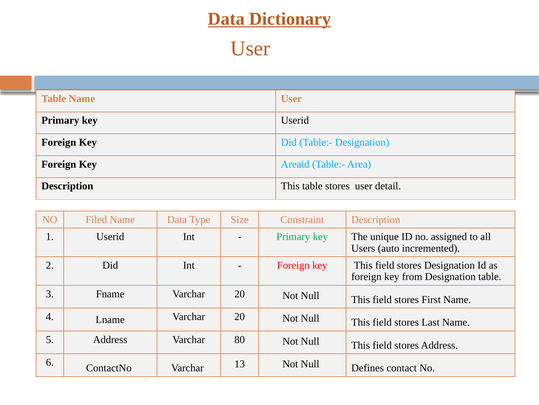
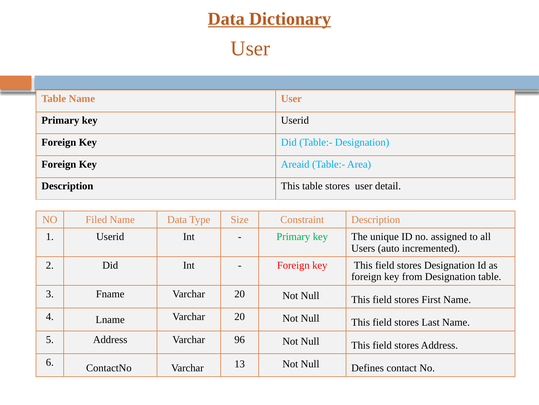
80: 80 -> 96
